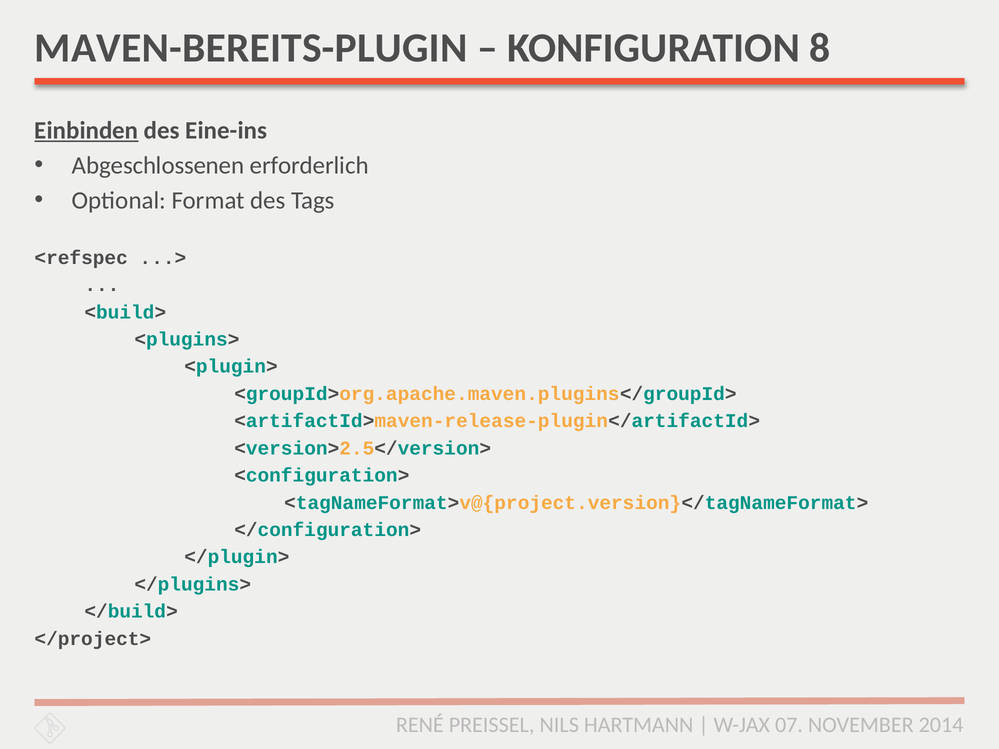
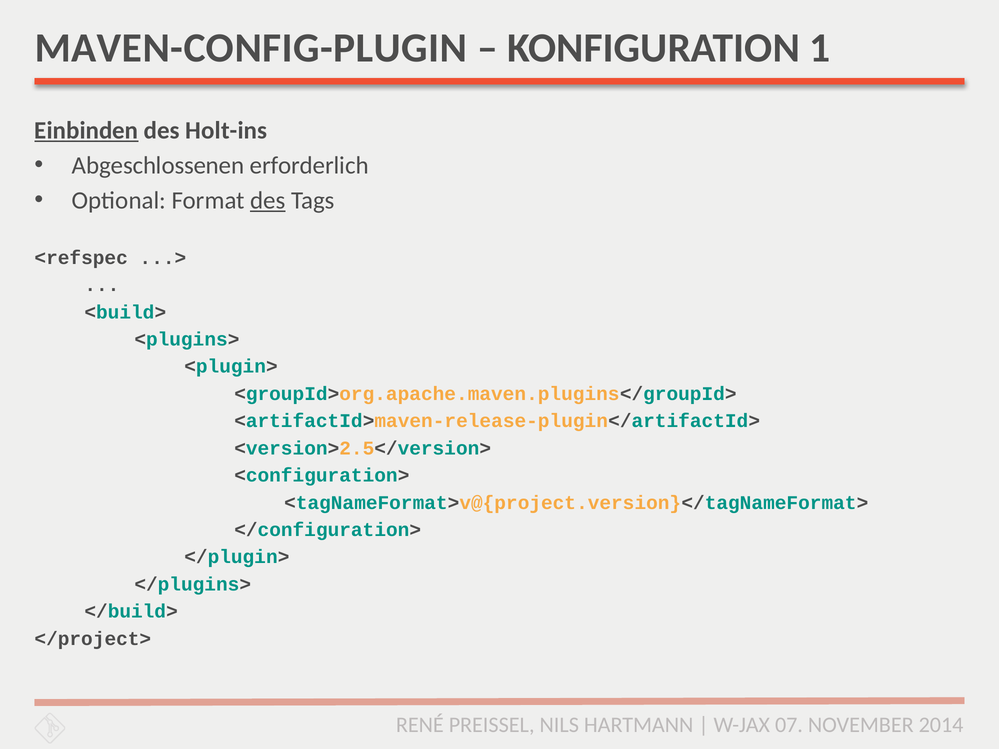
MAVEN-BEREITS-PLUGIN: MAVEN-BEREITS-PLUGIN -> MAVEN-CONFIG-PLUGIN
8: 8 -> 1
Eine-ins: Eine-ins -> Holt-ins
des at (268, 200) underline: none -> present
